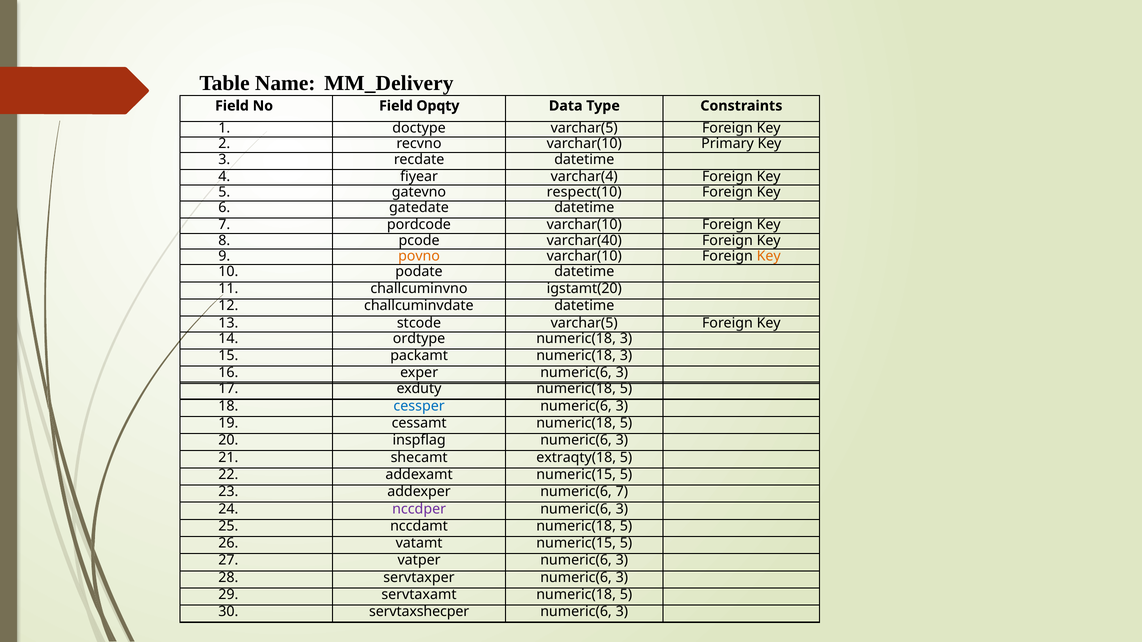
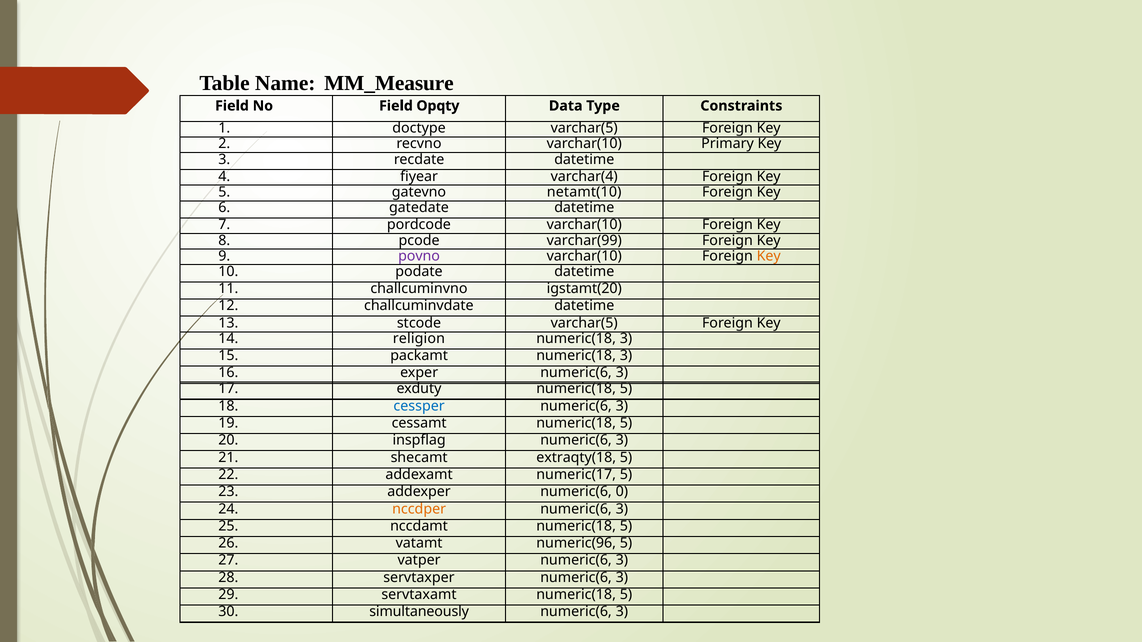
MM_Delivery: MM_Delivery -> MM_Measure
respect(10: respect(10 -> netamt(10
varchar(40: varchar(40 -> varchar(99
povno colour: orange -> purple
ordtype: ordtype -> religion
addexamt numeric(15: numeric(15 -> numeric(17
numeric(6 7: 7 -> 0
nccdper colour: purple -> orange
vatamt numeric(15: numeric(15 -> numeric(96
servtaxshecper: servtaxshecper -> simultaneously
